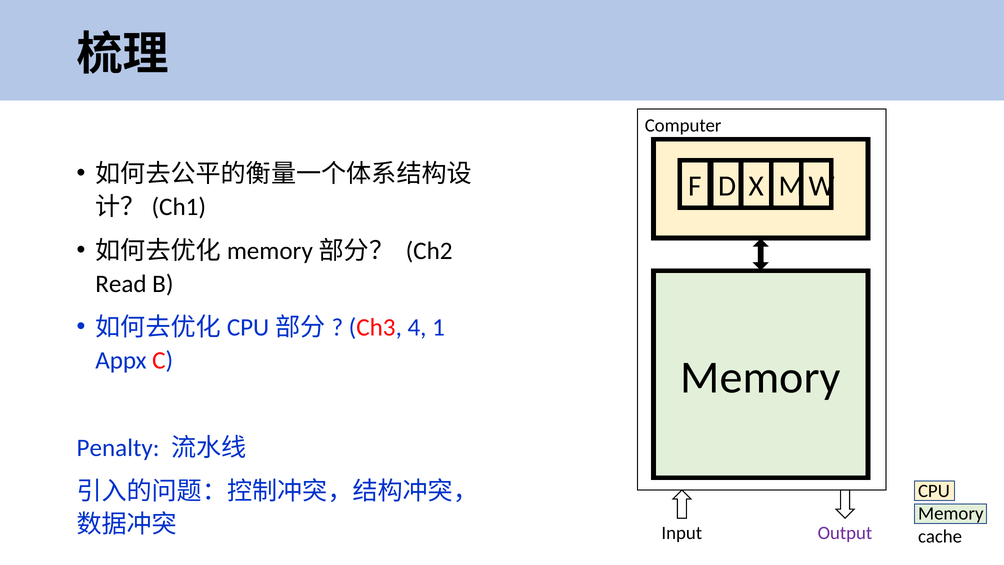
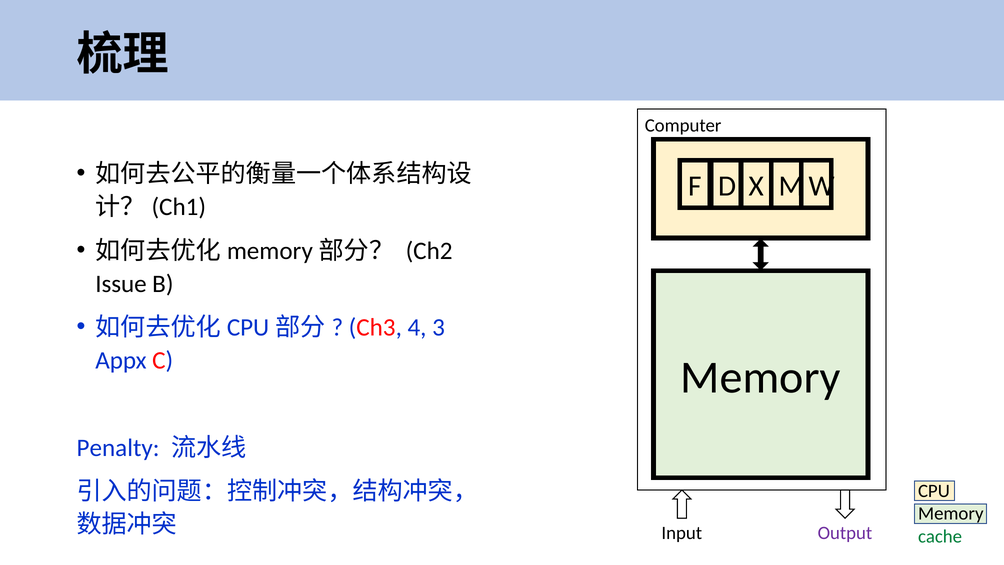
Read: Read -> Issue
1: 1 -> 3
cache colour: black -> green
